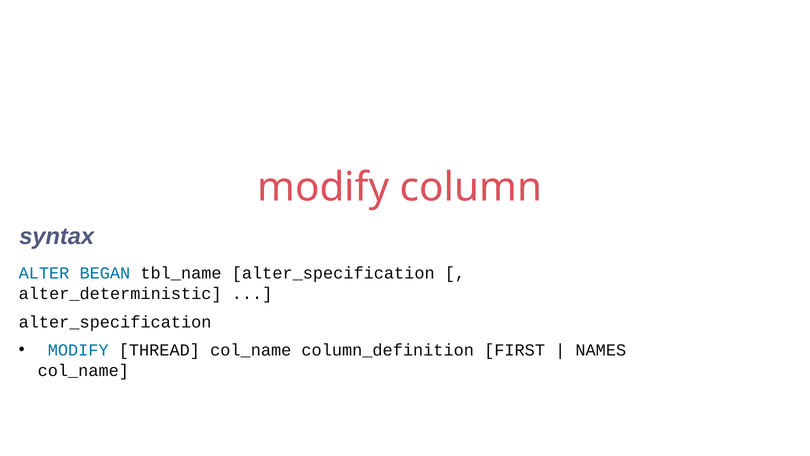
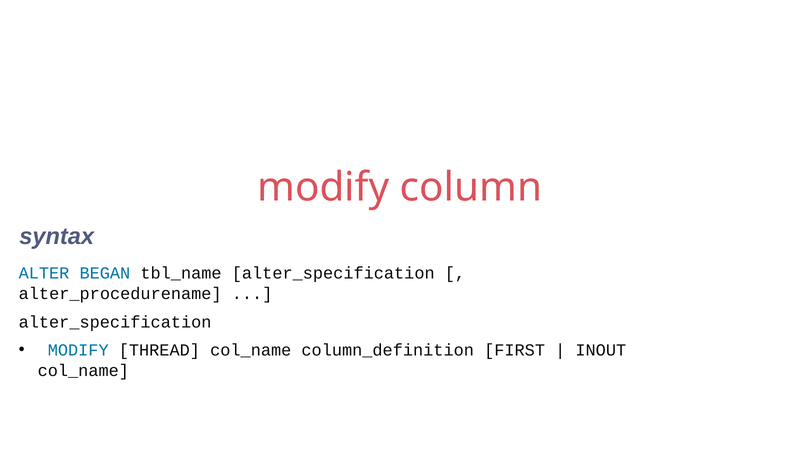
alter_deterministic: alter_deterministic -> alter_procedurename
NAMES: NAMES -> INOUT
